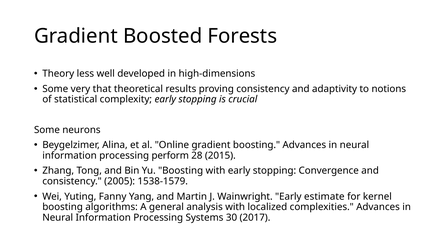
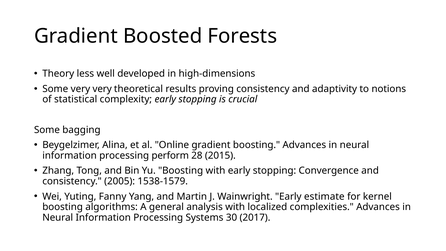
very that: that -> very
neurons: neurons -> bagging
